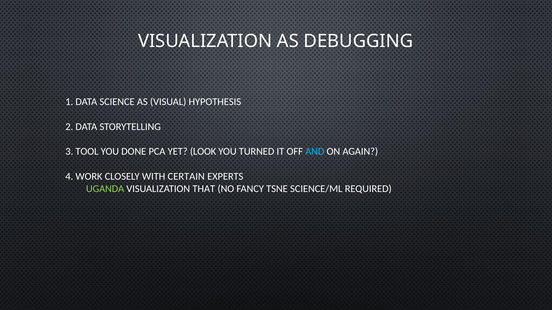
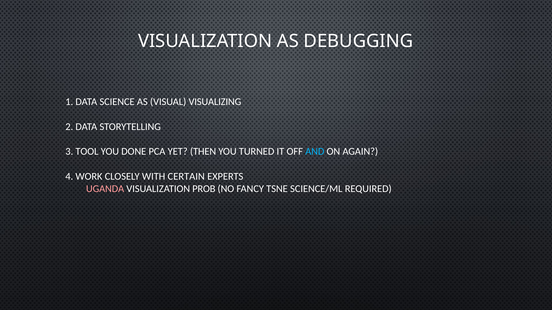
HYPOTHESIS: HYPOTHESIS -> VISUALIZING
LOOK: LOOK -> THEN
UGANDA colour: light green -> pink
THAT: THAT -> PROB
